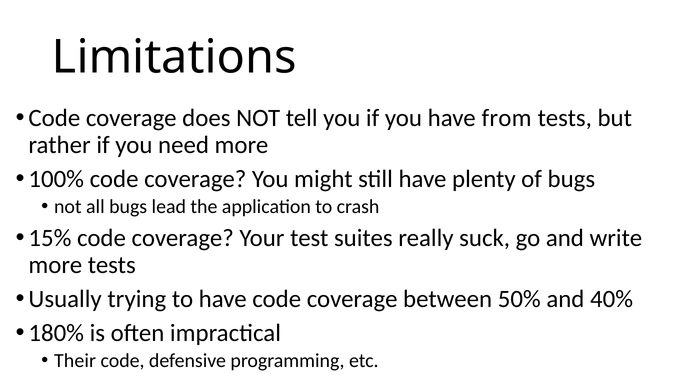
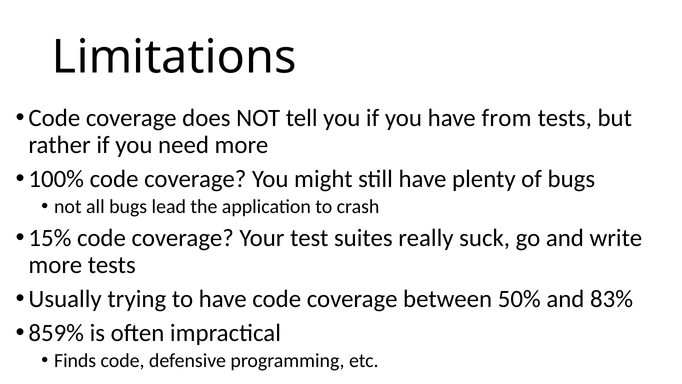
40%: 40% -> 83%
180%: 180% -> 859%
Their: Their -> Finds
